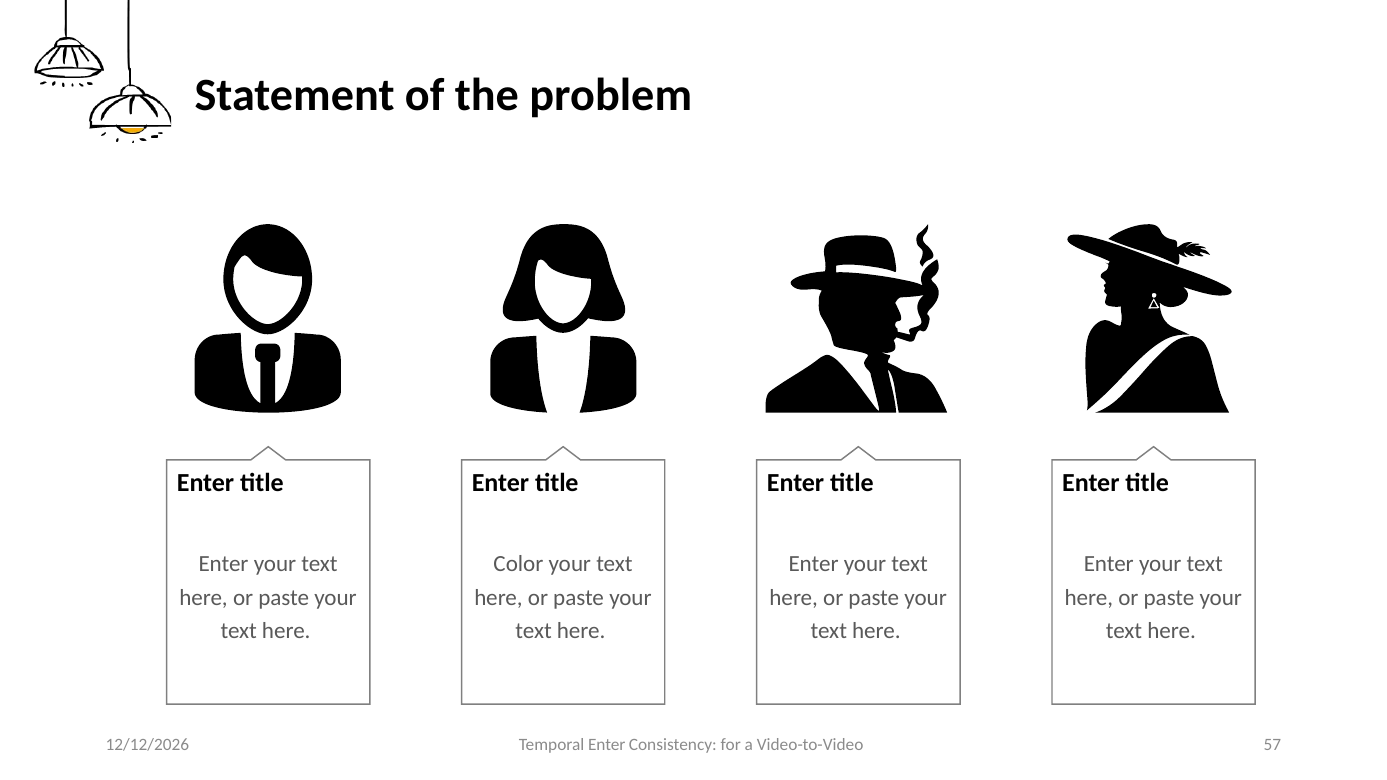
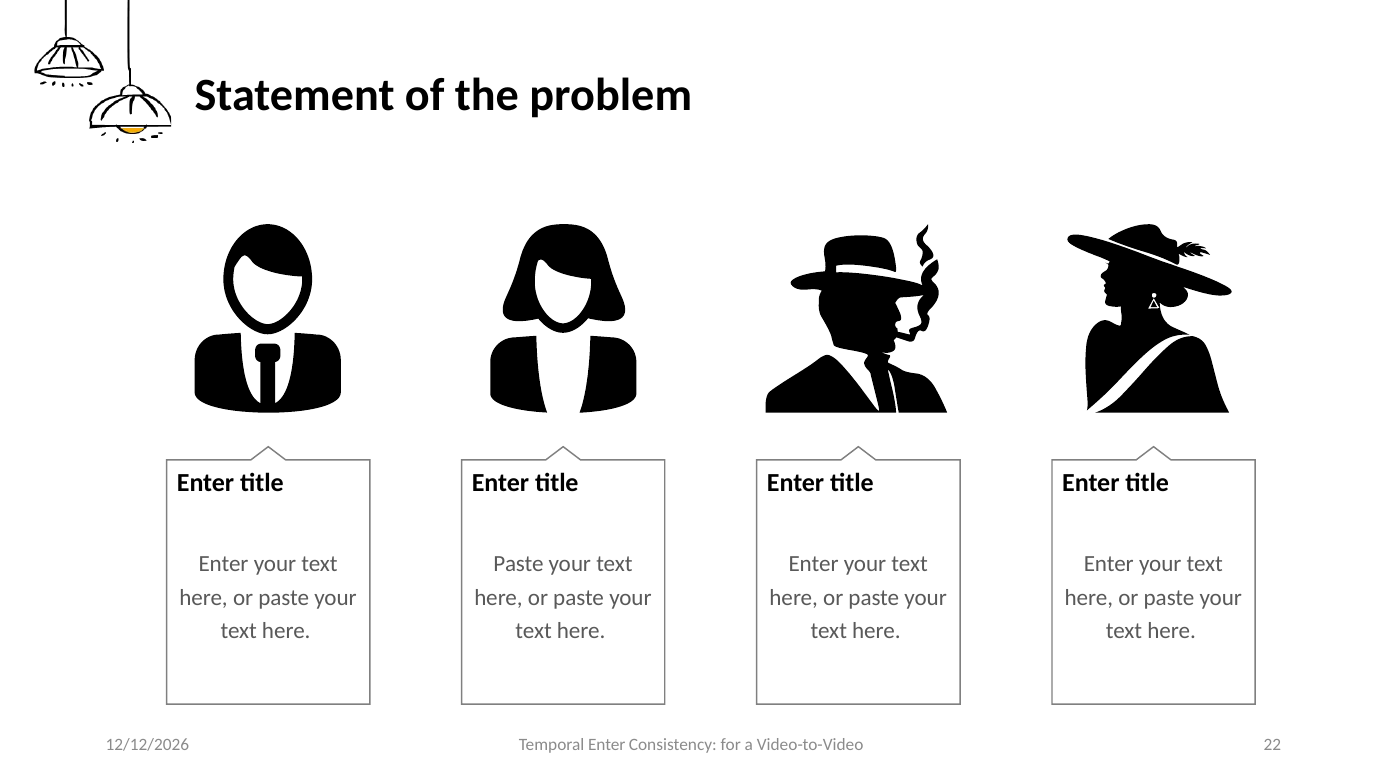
Color at (518, 564): Color -> Paste
57: 57 -> 22
